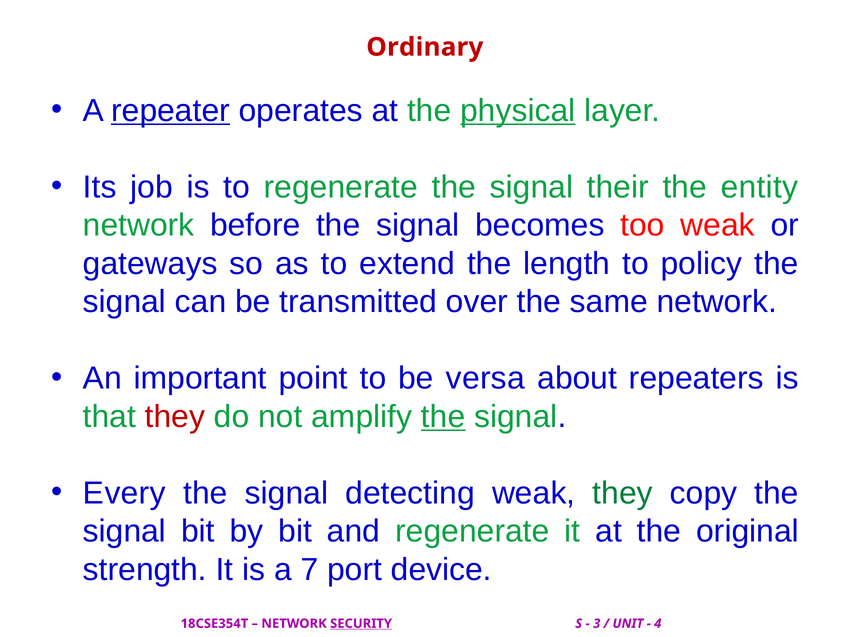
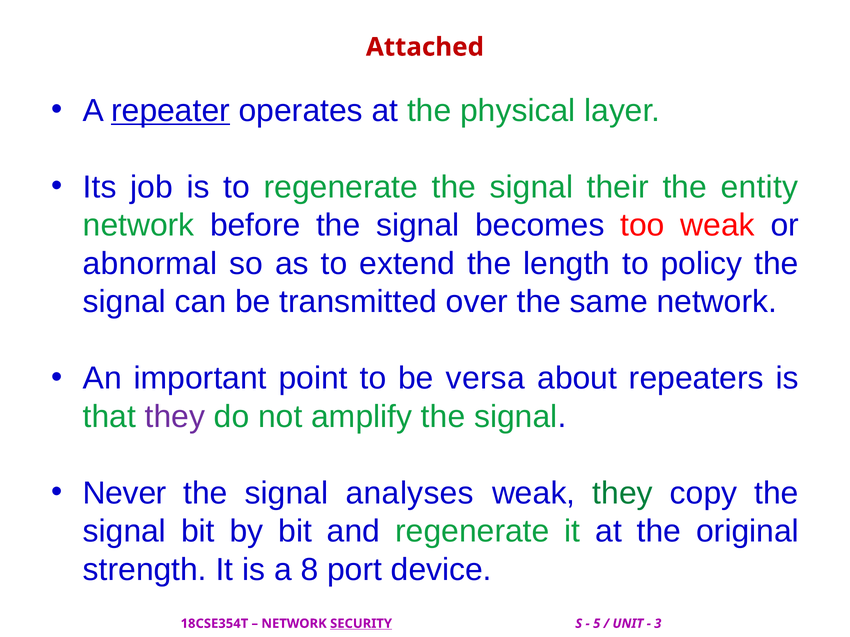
Ordinary: Ordinary -> Attached
physical underline: present -> none
gateways: gateways -> abnormal
they at (175, 417) colour: red -> purple
the at (443, 417) underline: present -> none
Every: Every -> Never
detecting: detecting -> analyses
7: 7 -> 8
3: 3 -> 5
4: 4 -> 3
